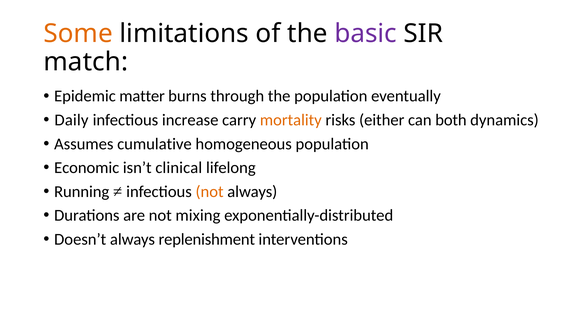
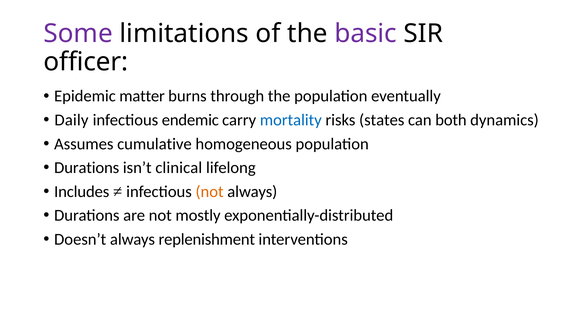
Some colour: orange -> purple
match: match -> officer
increase: increase -> endemic
mortality colour: orange -> blue
either: either -> states
Economic at (87, 168): Economic -> Durations
Running: Running -> Includes
mixing: mixing -> mostly
